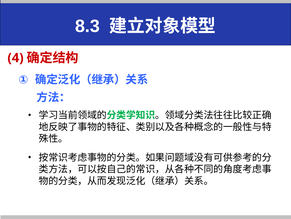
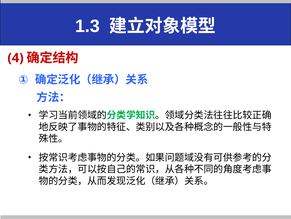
8.3: 8.3 -> 1.3
